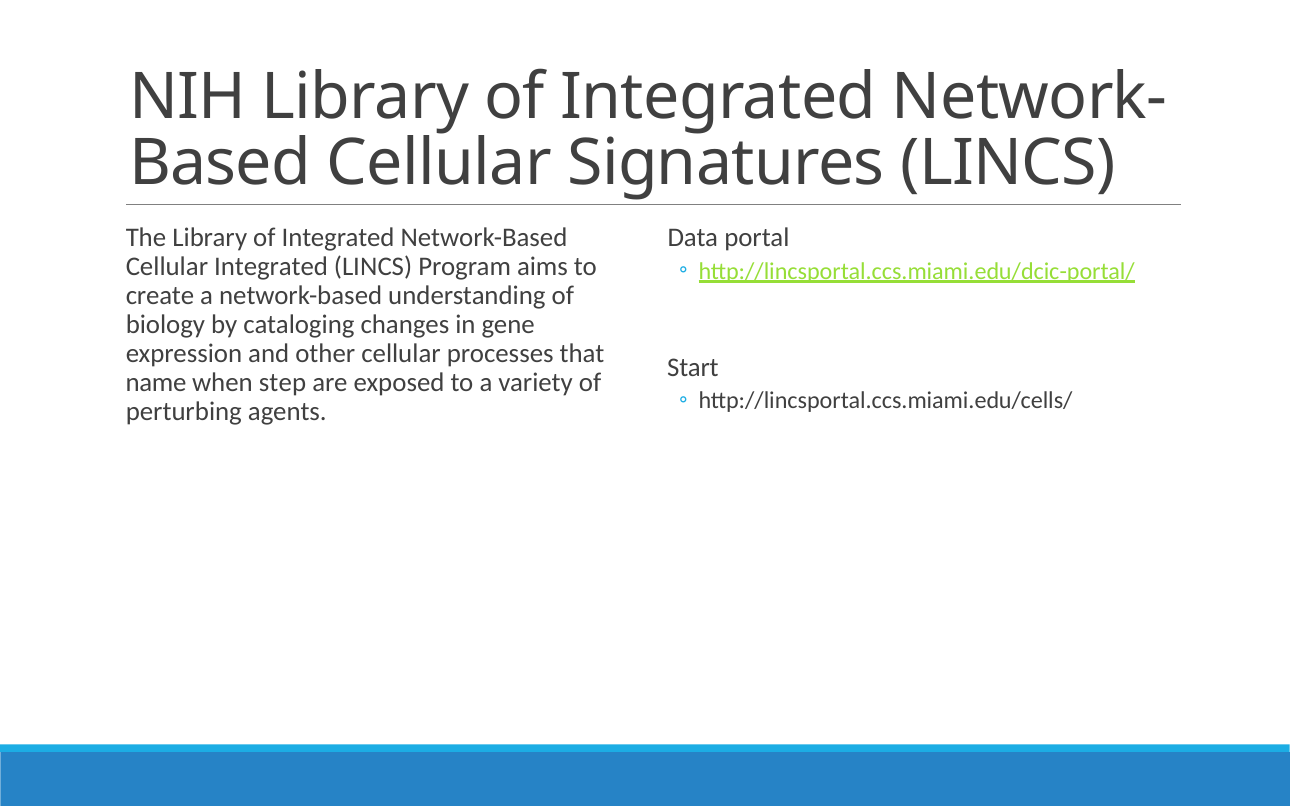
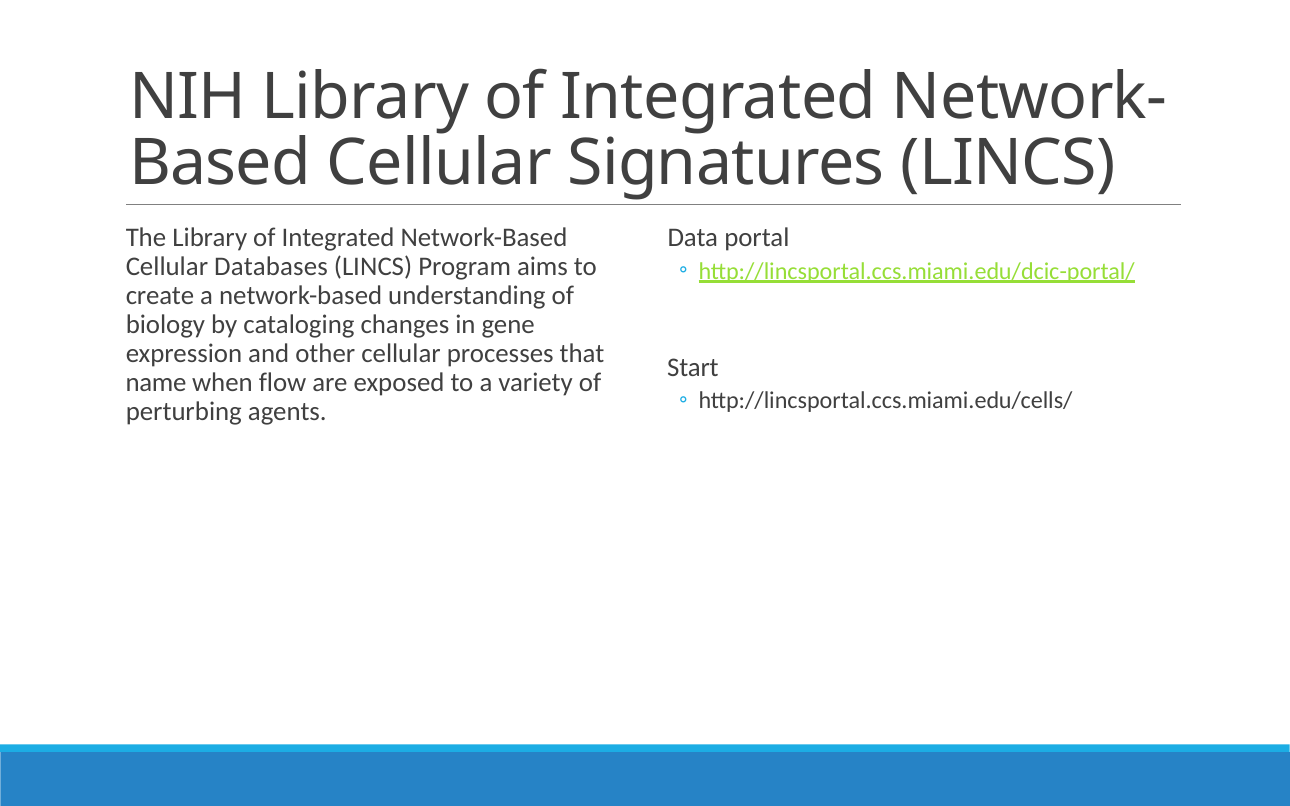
Cellular Integrated: Integrated -> Databases
step: step -> flow
